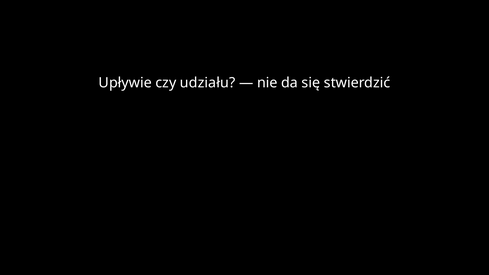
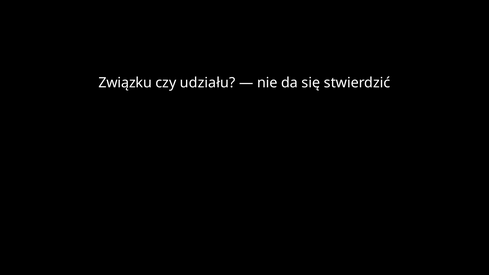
Upływie: Upływie -> Związku
